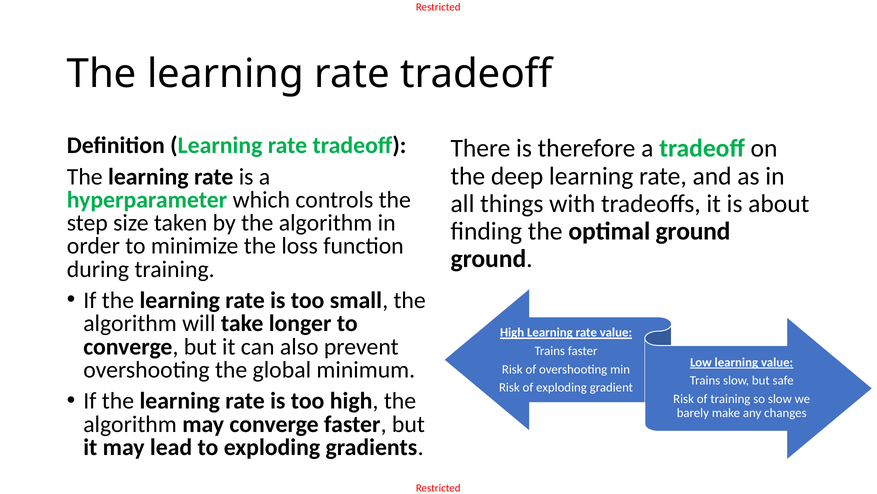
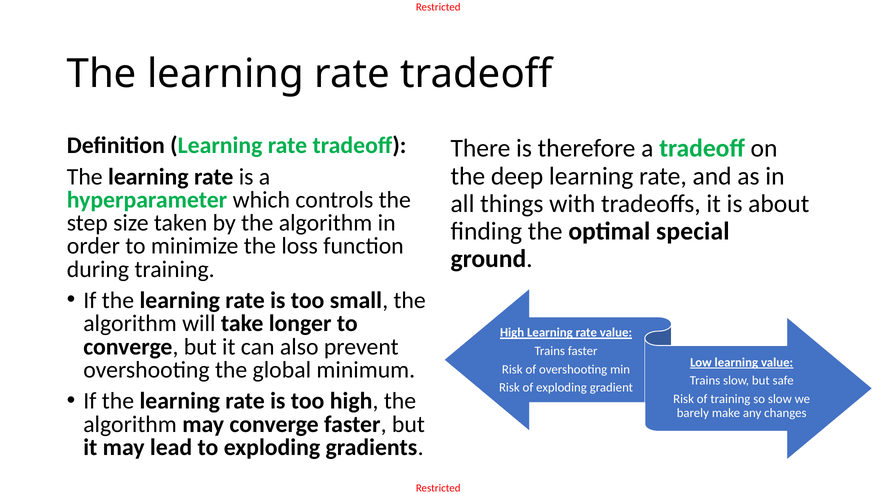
optimal ground: ground -> special
